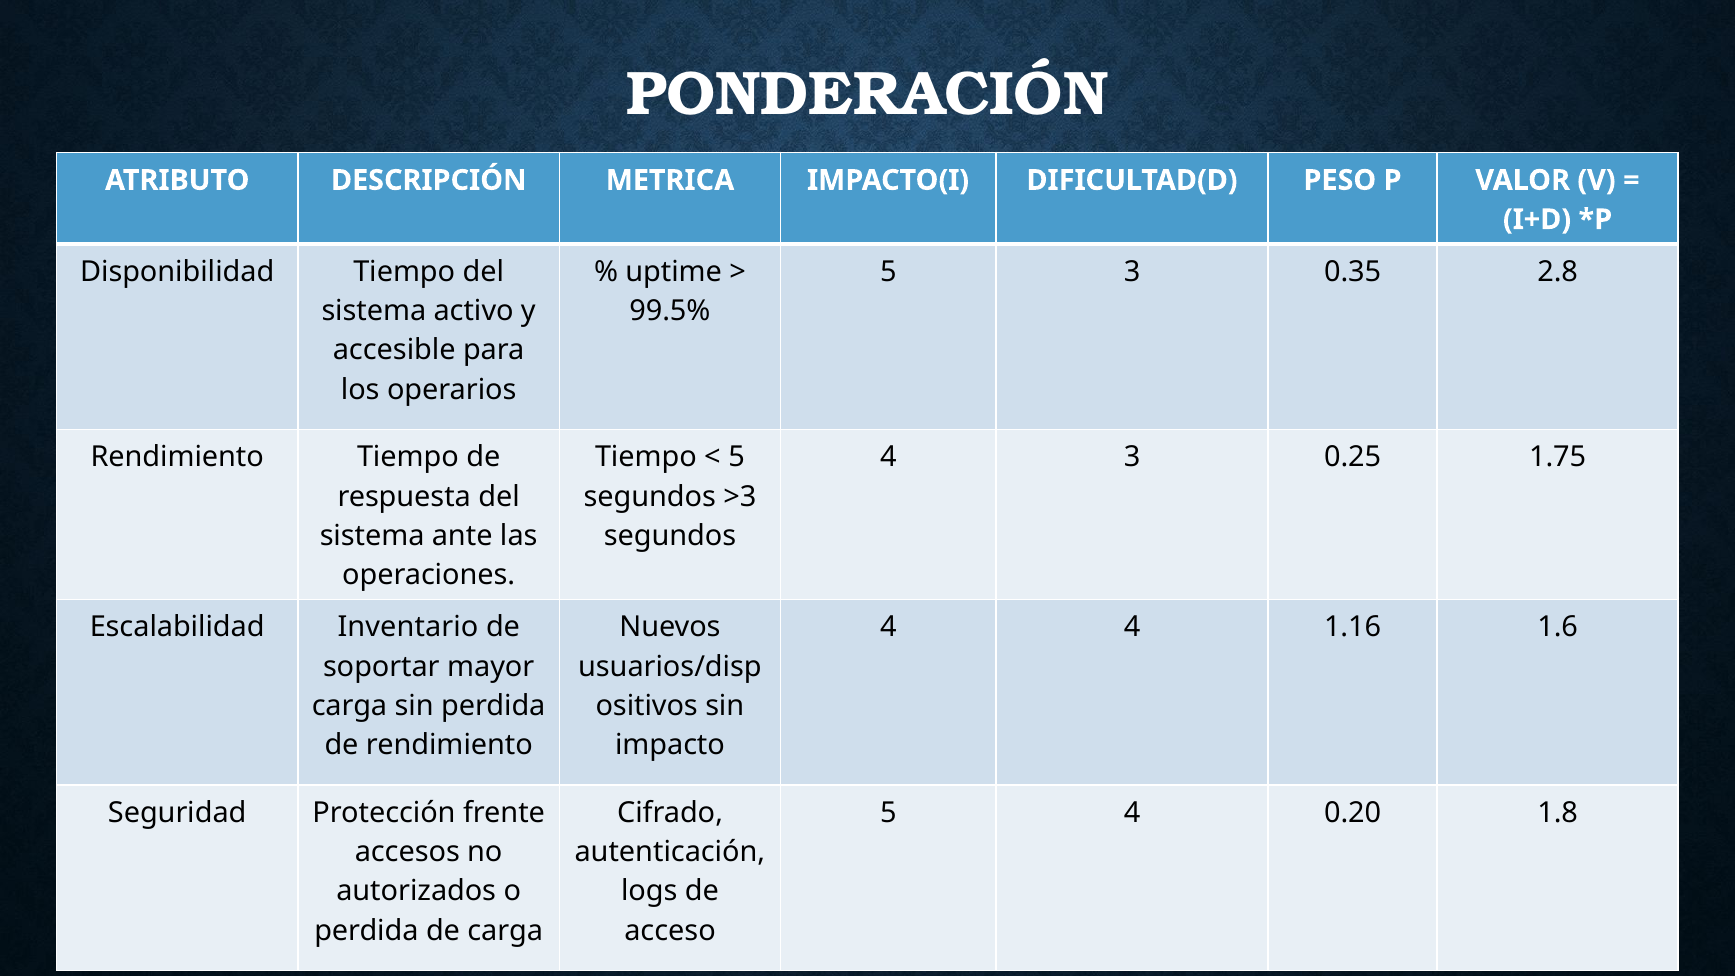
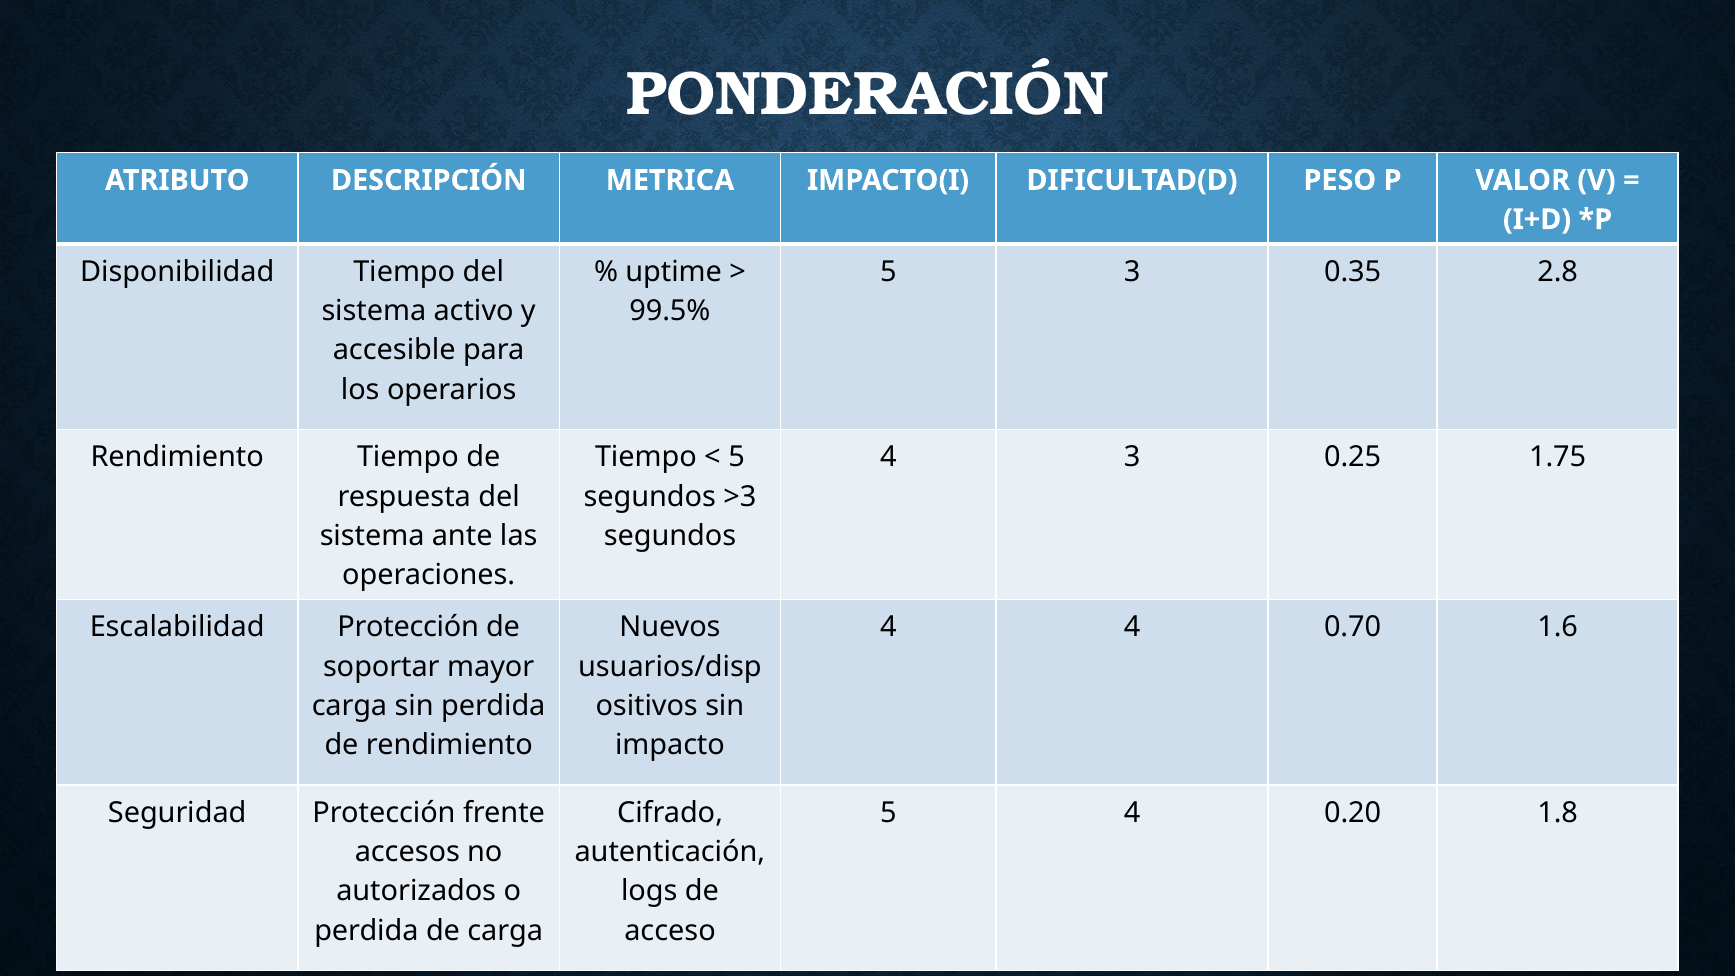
Escalabilidad Inventario: Inventario -> Protección
1.16: 1.16 -> 0.70
